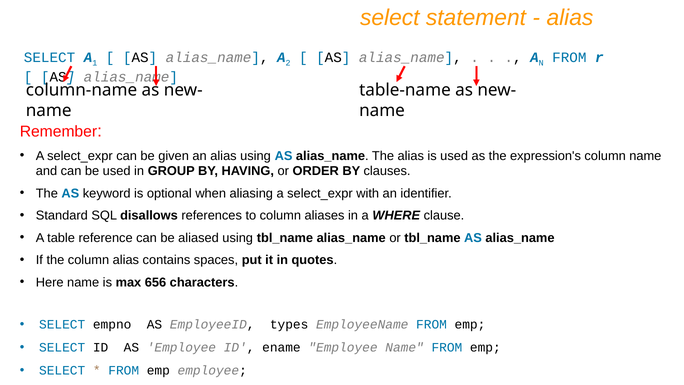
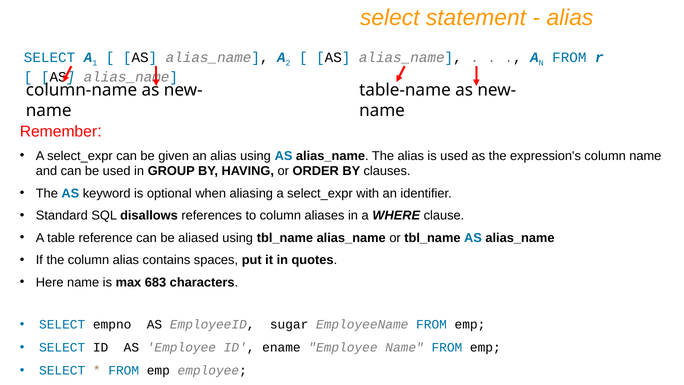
656: 656 -> 683
types: types -> sugar
